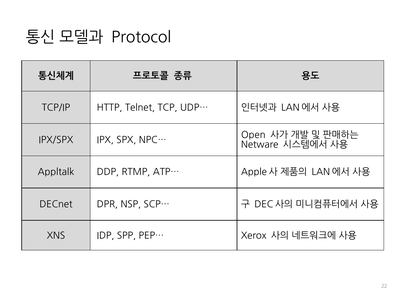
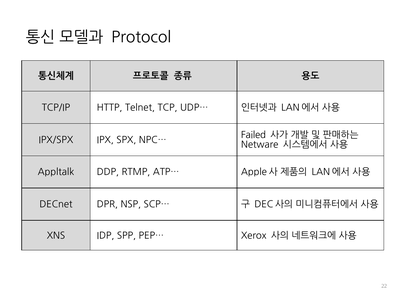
Open: Open -> Failed
